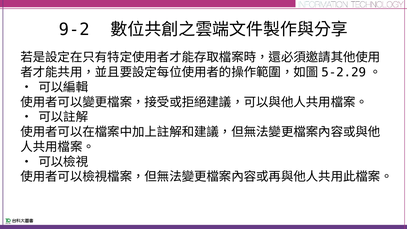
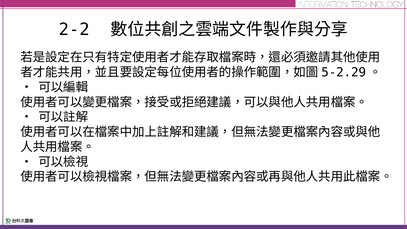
9-2: 9-2 -> 2-2
